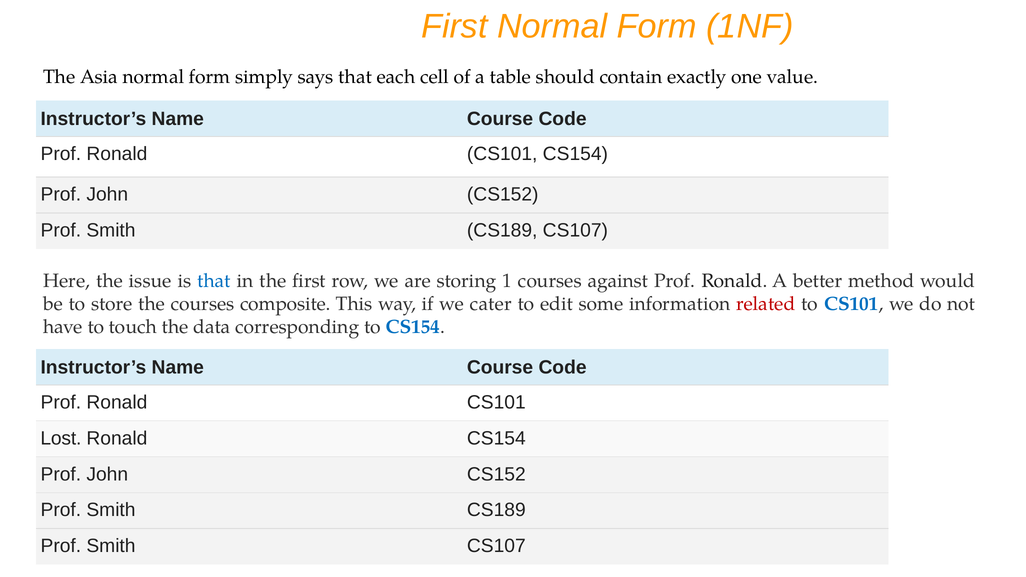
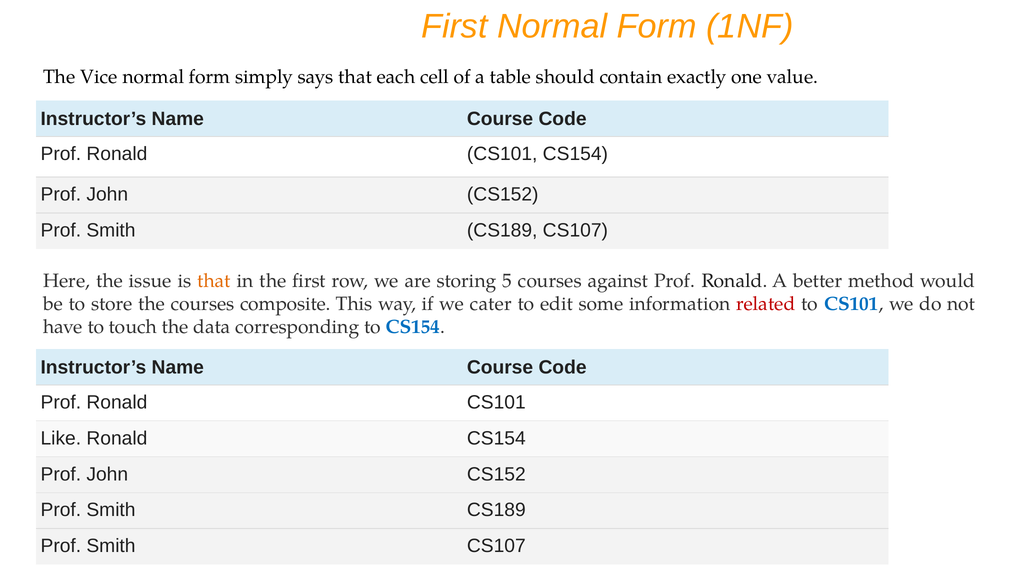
Asia: Asia -> Vice
that at (214, 281) colour: blue -> orange
1: 1 -> 5
Lost: Lost -> Like
